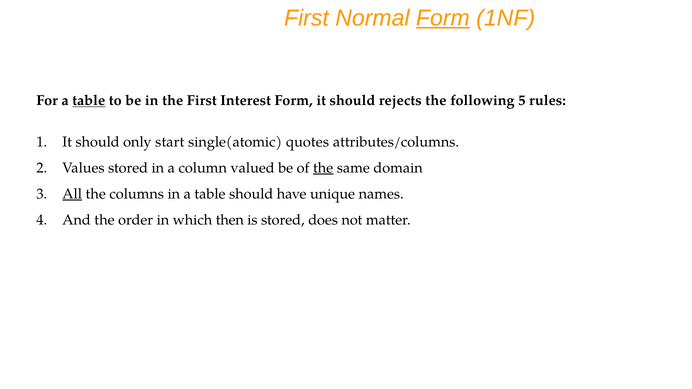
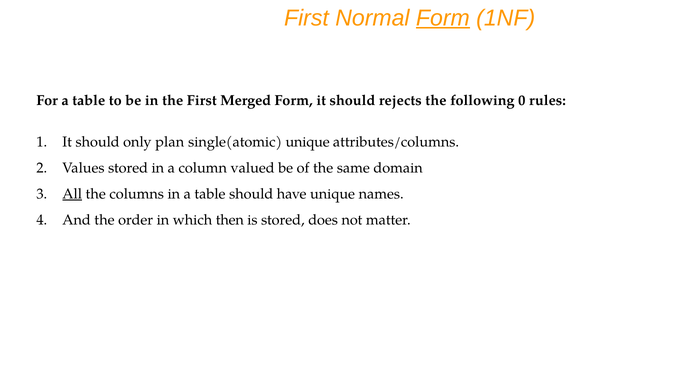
table at (89, 101) underline: present -> none
Interest: Interest -> Merged
5: 5 -> 0
start: start -> plan
single(atomic quotes: quotes -> unique
the at (323, 168) underline: present -> none
